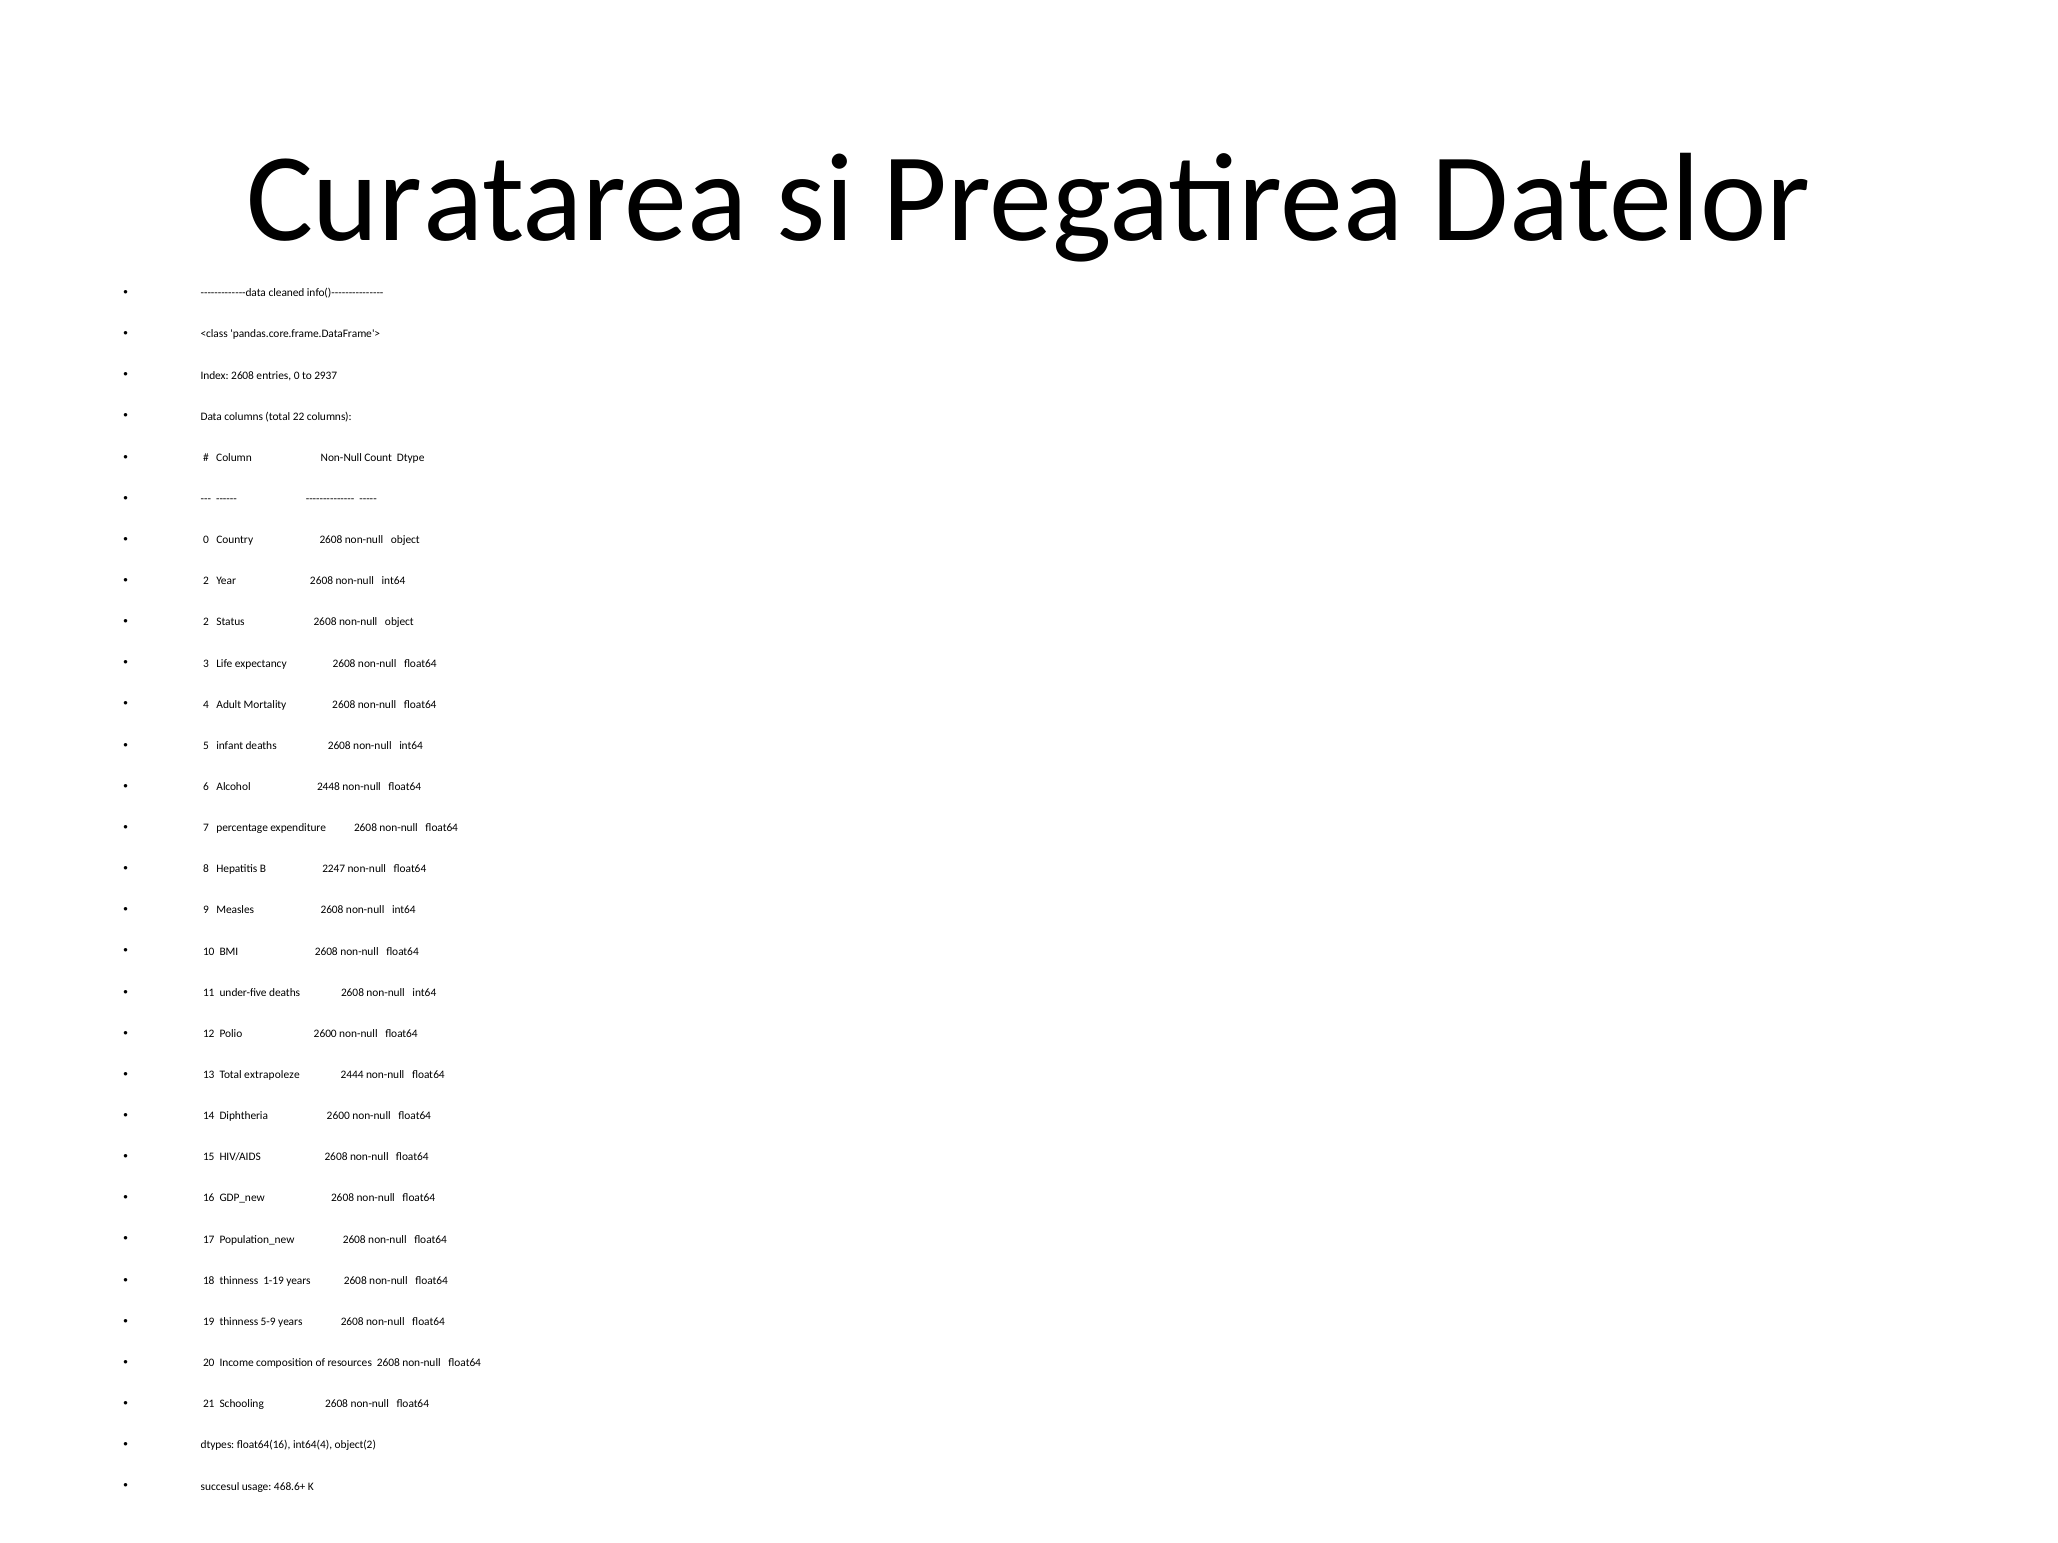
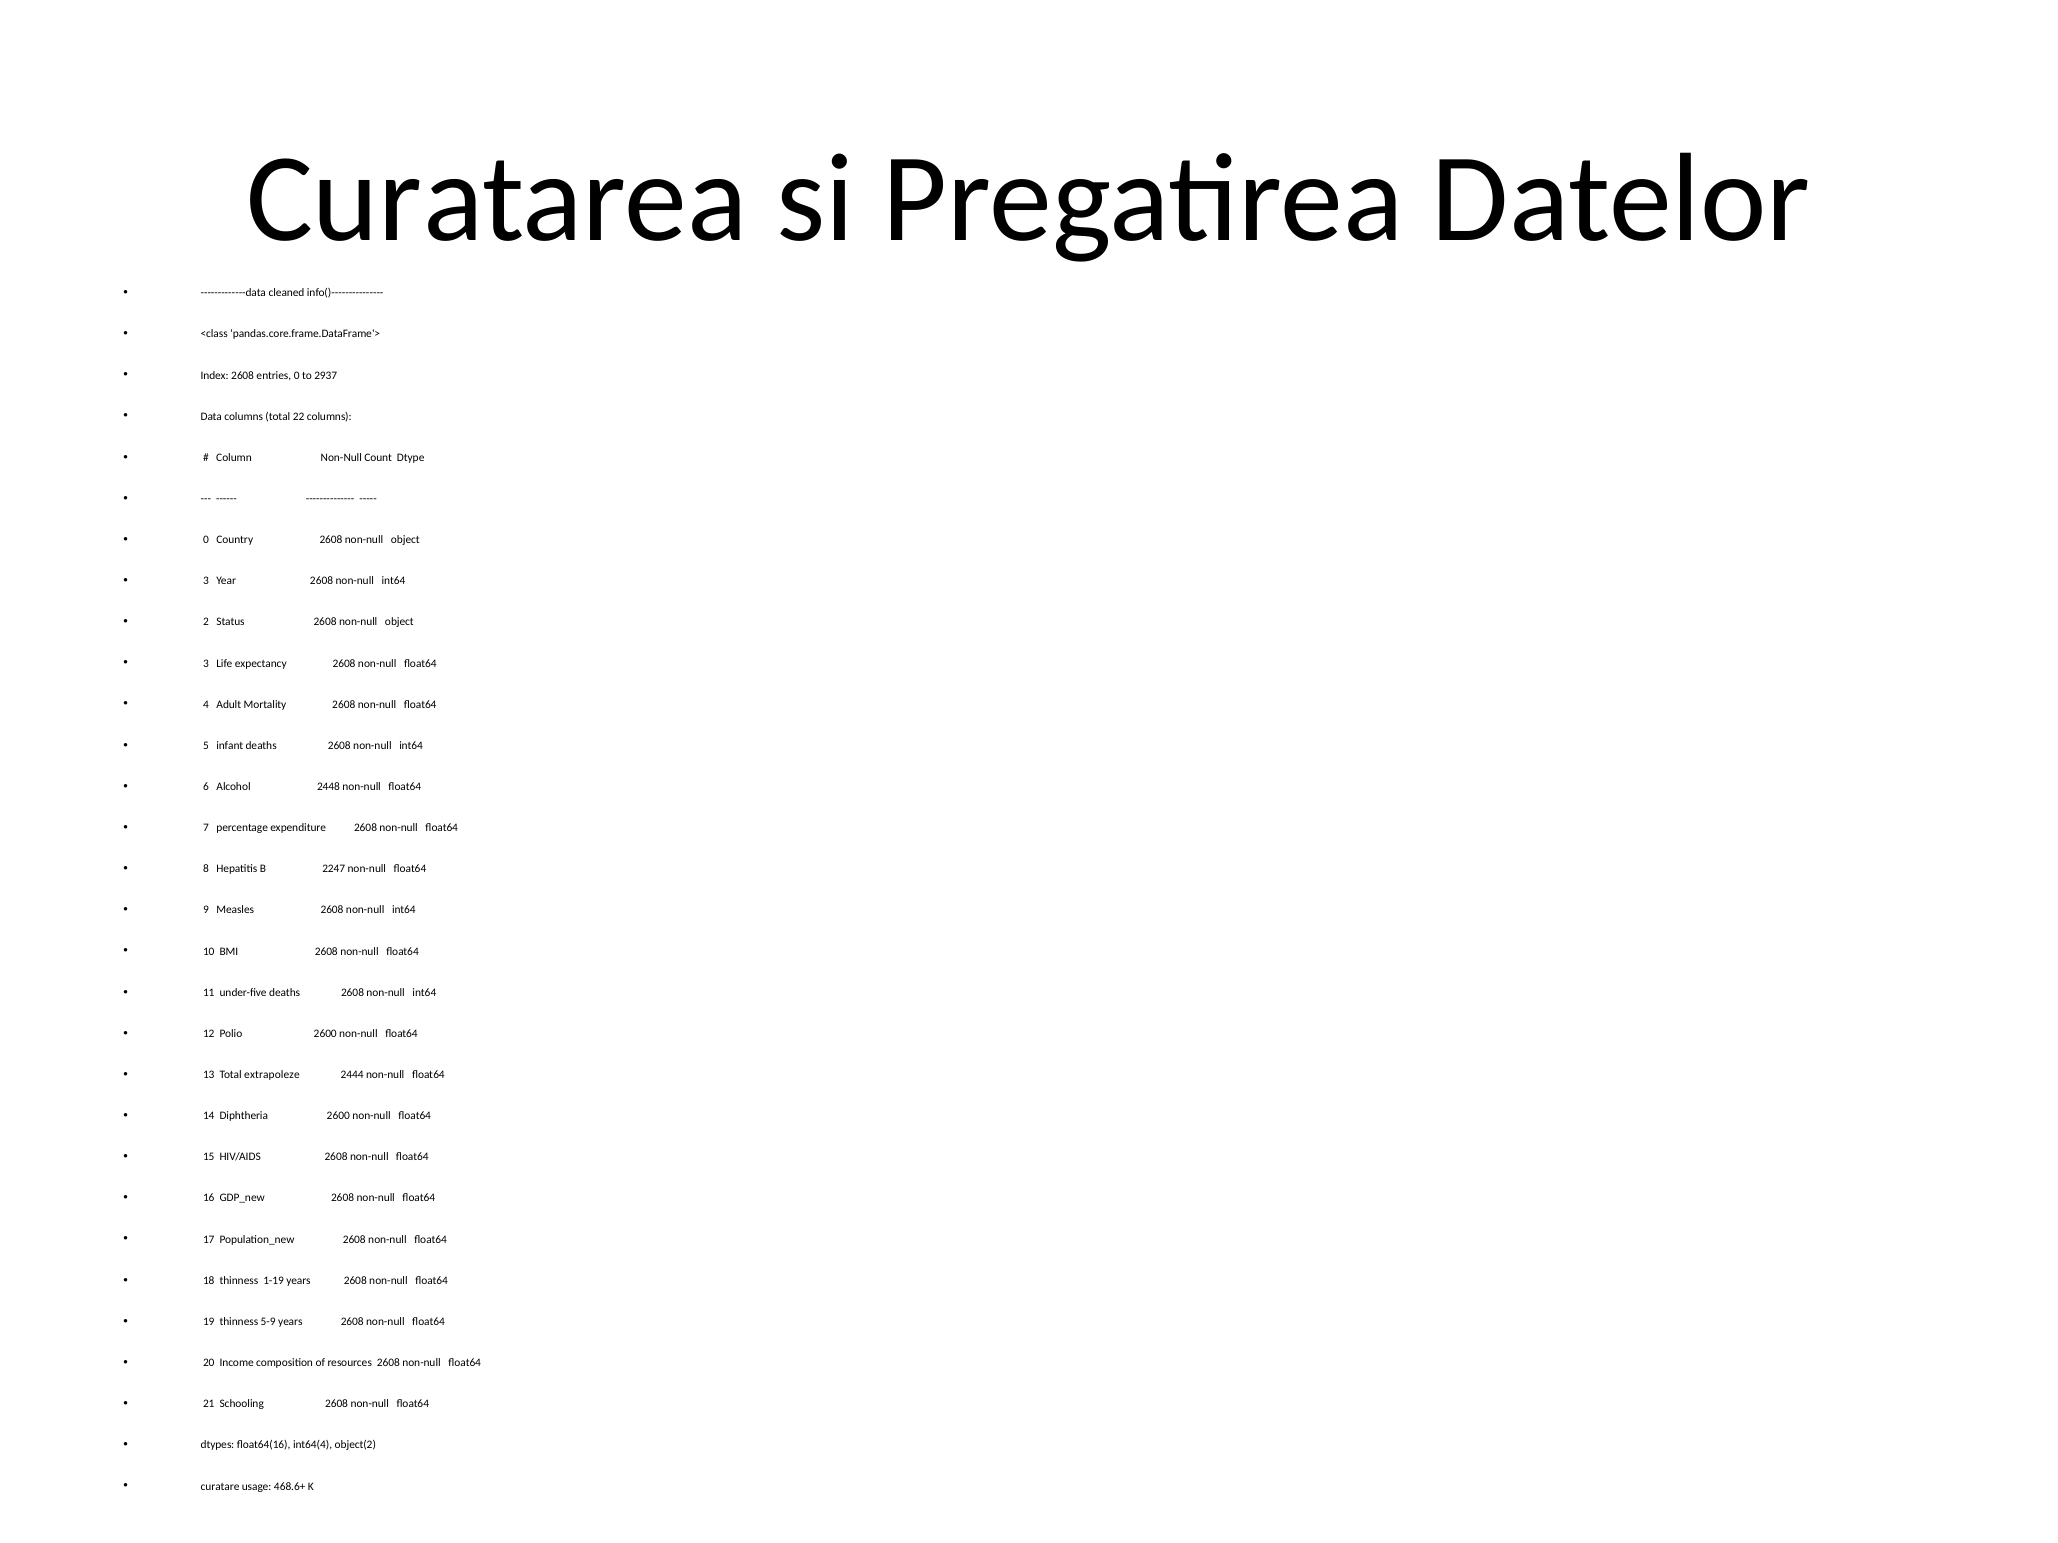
2 at (206, 581): 2 -> 3
succesul: succesul -> curatare
